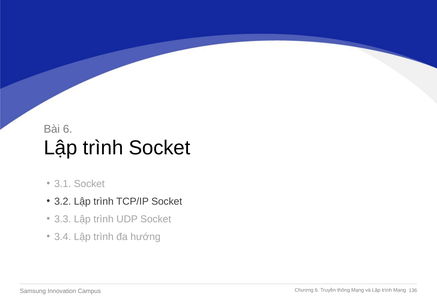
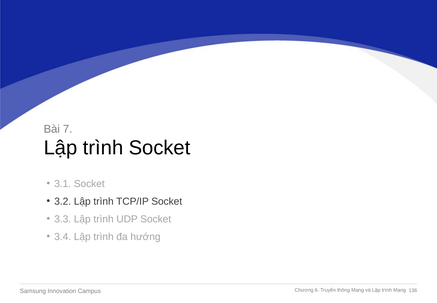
Bài 6: 6 -> 7
